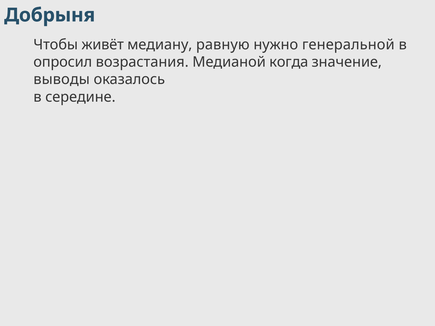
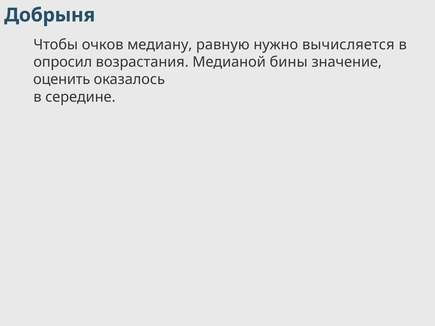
живёт: живёт -> очков
генеральной: генеральной -> вычисляется
когда: когда -> бины
выводы: выводы -> оценить
